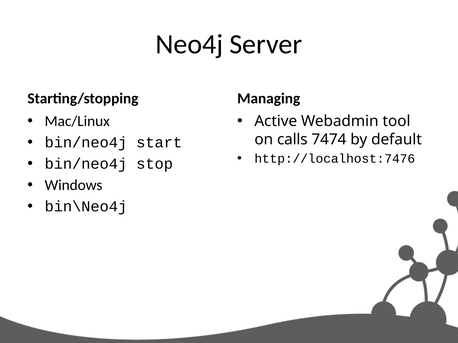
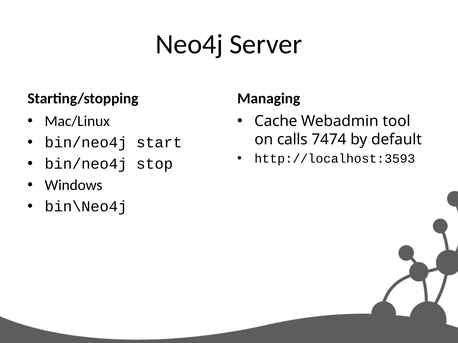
Active: Active -> Cache
http://localhost:7476: http://localhost:7476 -> http://localhost:3593
